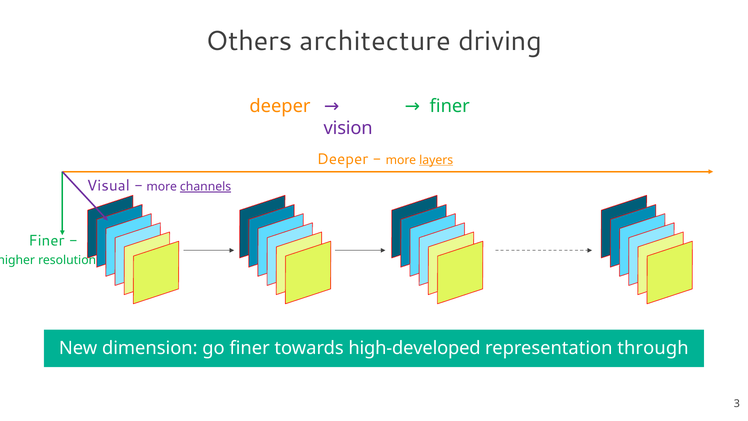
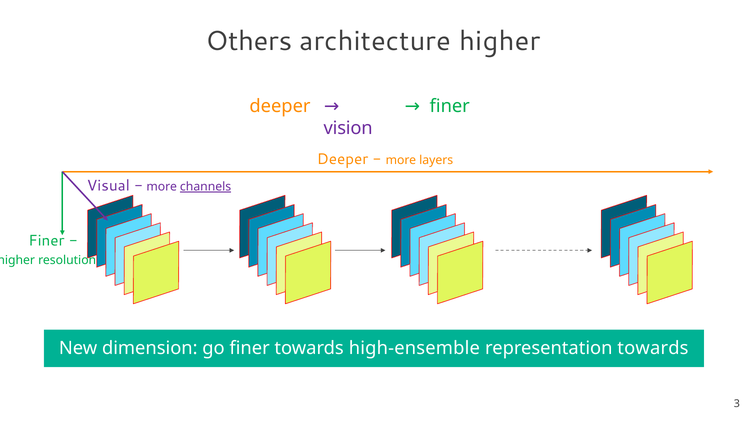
architecture driving: driving -> higher
layers underline: present -> none
high-developed: high-developed -> high-ensemble
representation through: through -> towards
